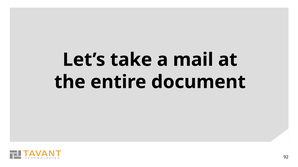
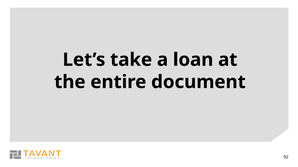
mail: mail -> loan
